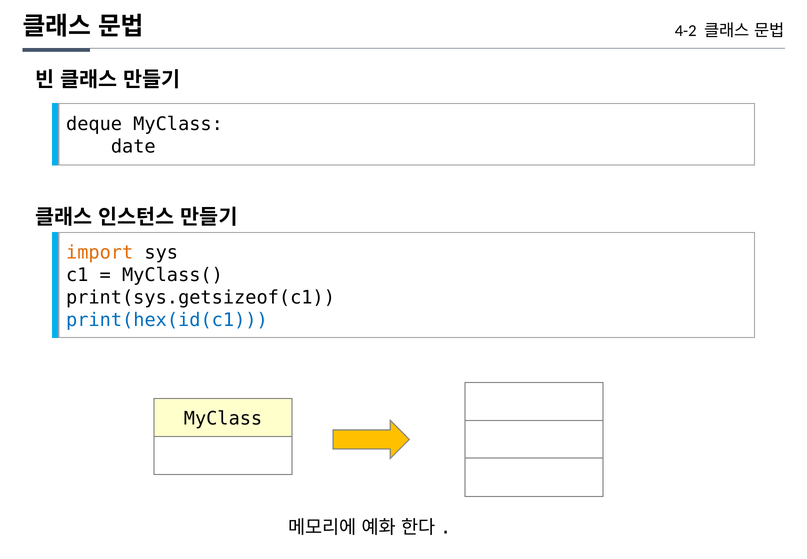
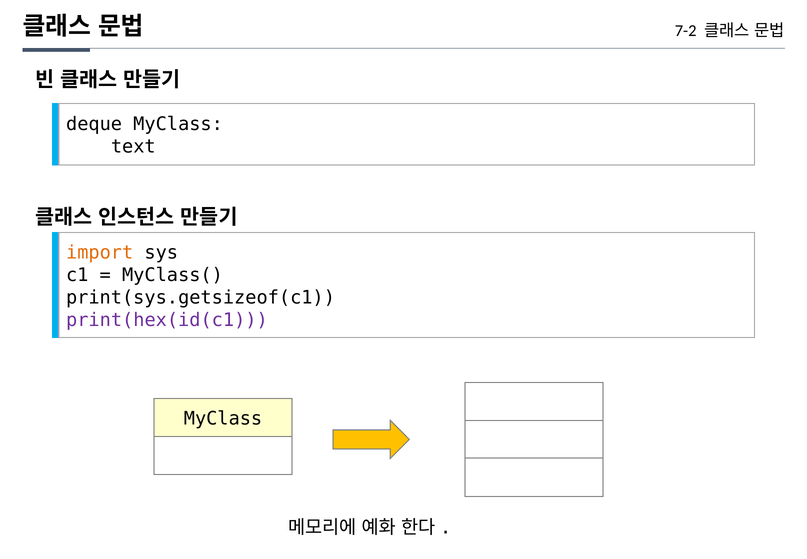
4-2: 4-2 -> 7-2
date: date -> text
print(hex(id(c1 colour: blue -> purple
